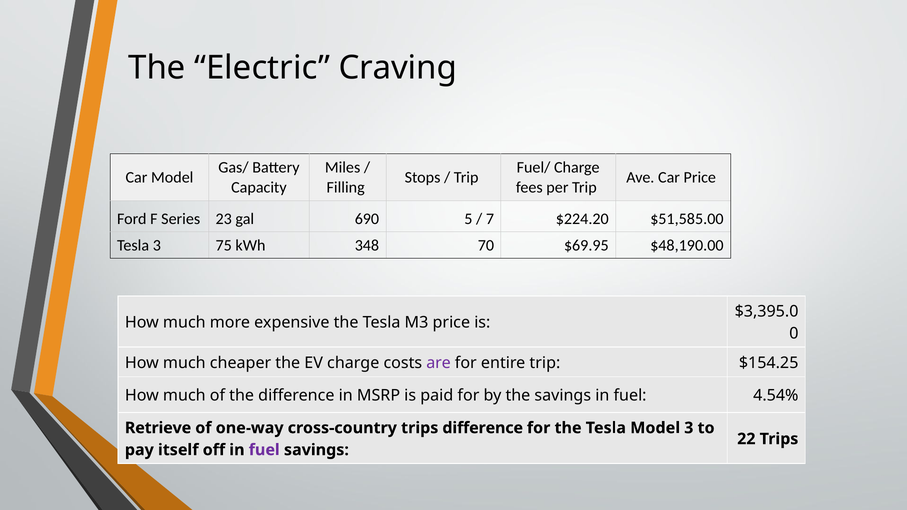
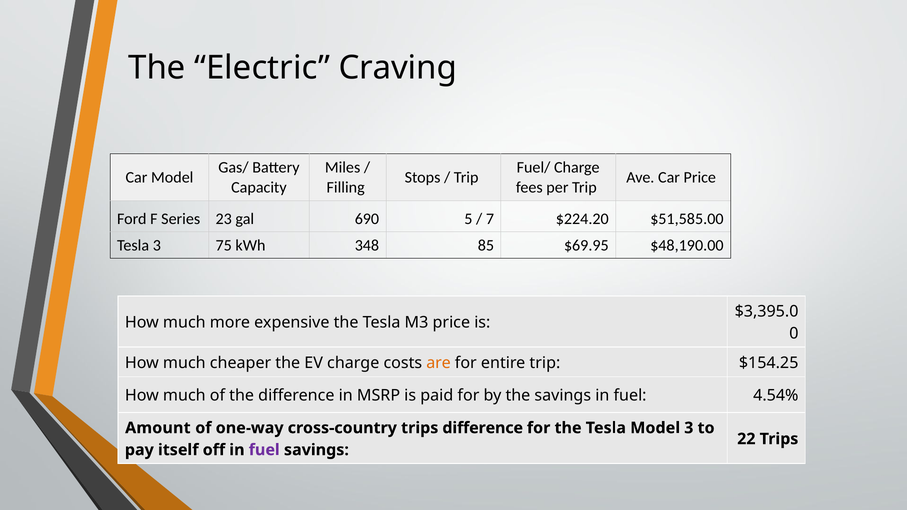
70: 70 -> 85
are colour: purple -> orange
Retrieve: Retrieve -> Amount
